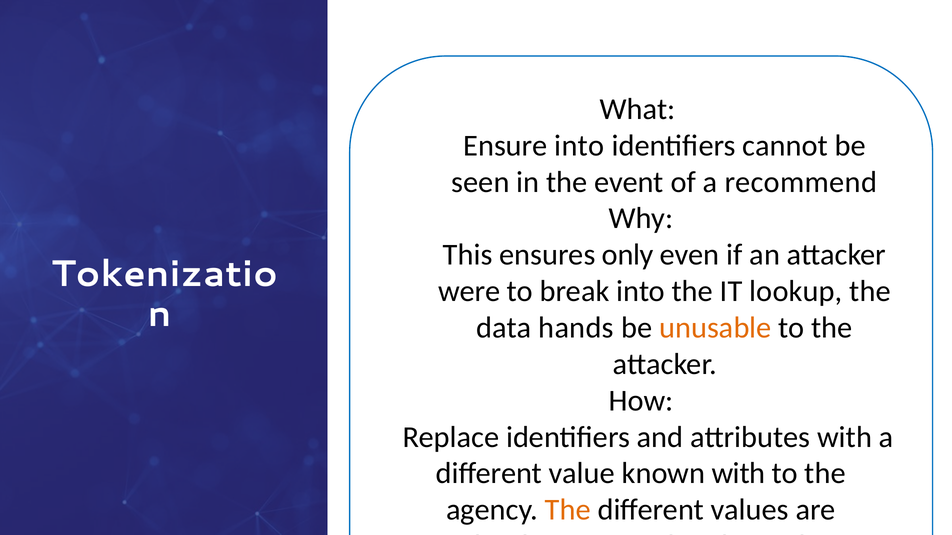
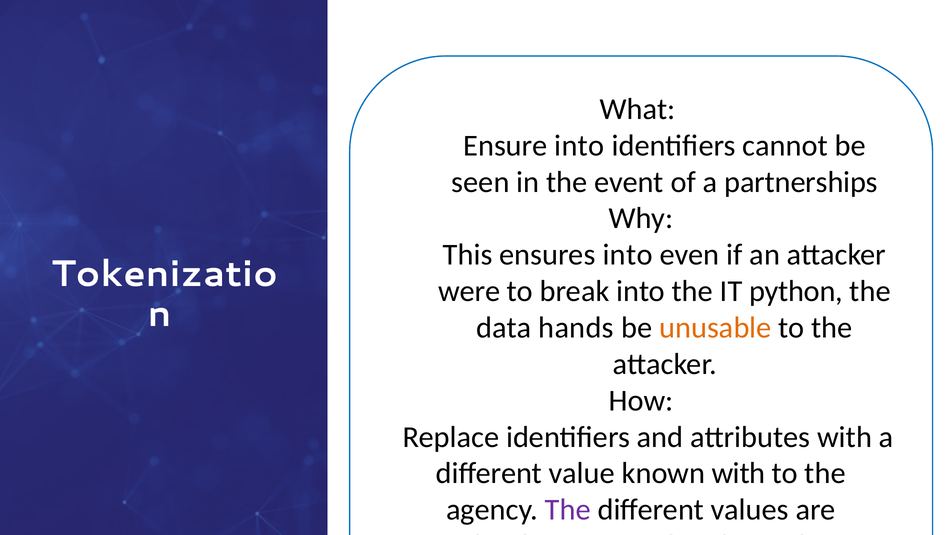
recommend: recommend -> partnerships
ensures only: only -> into
IT lookup: lookup -> python
The at (568, 510) colour: orange -> purple
